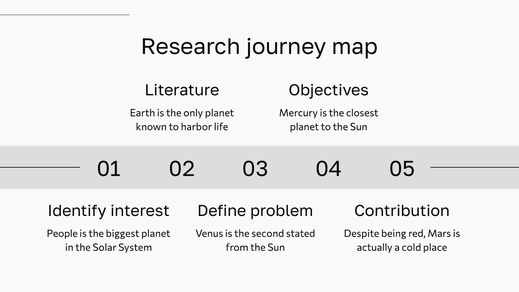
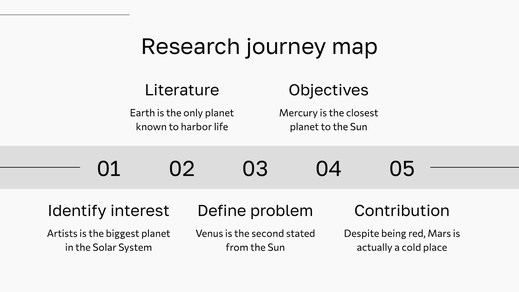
People: People -> Artists
